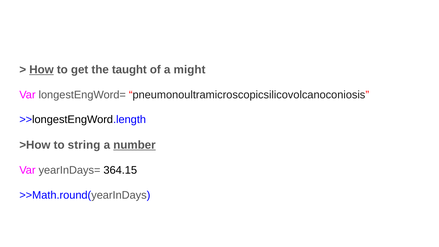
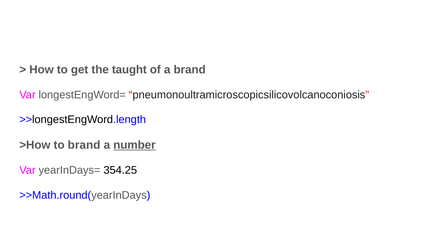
How underline: present -> none
a might: might -> brand
to string: string -> brand
364.15: 364.15 -> 354.25
